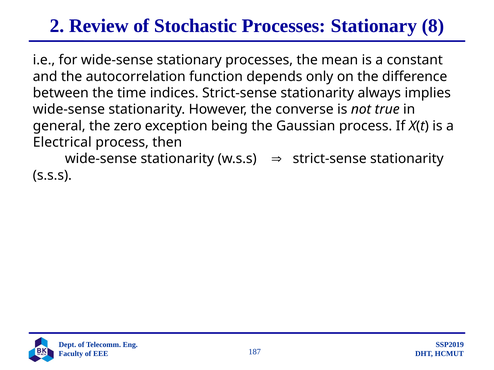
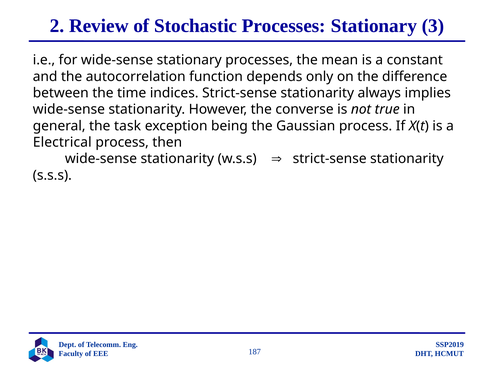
8: 8 -> 3
zero: zero -> task
